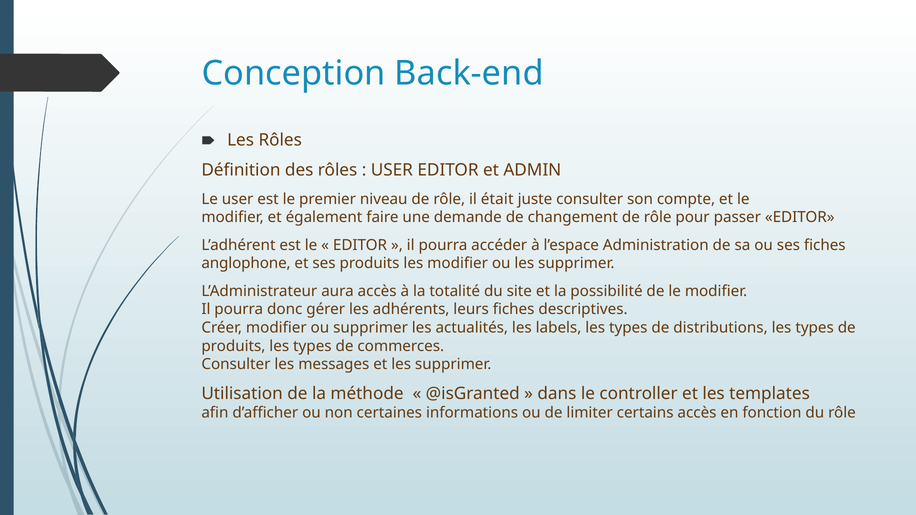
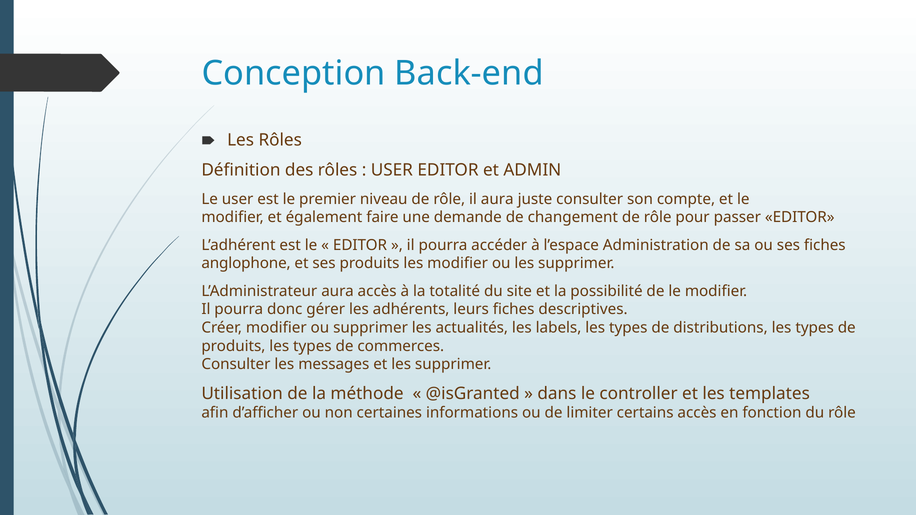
il était: était -> aura
